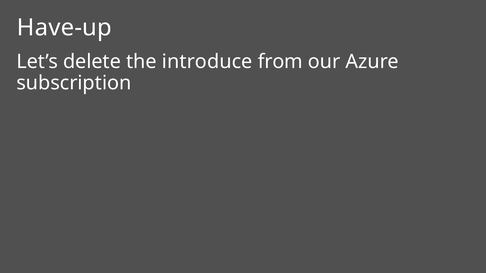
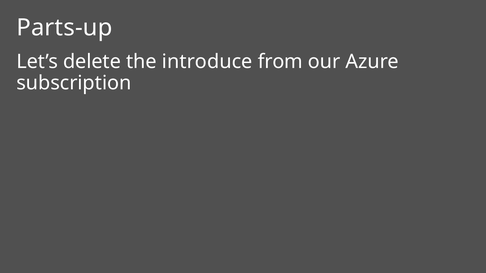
Have-up: Have-up -> Parts-up
